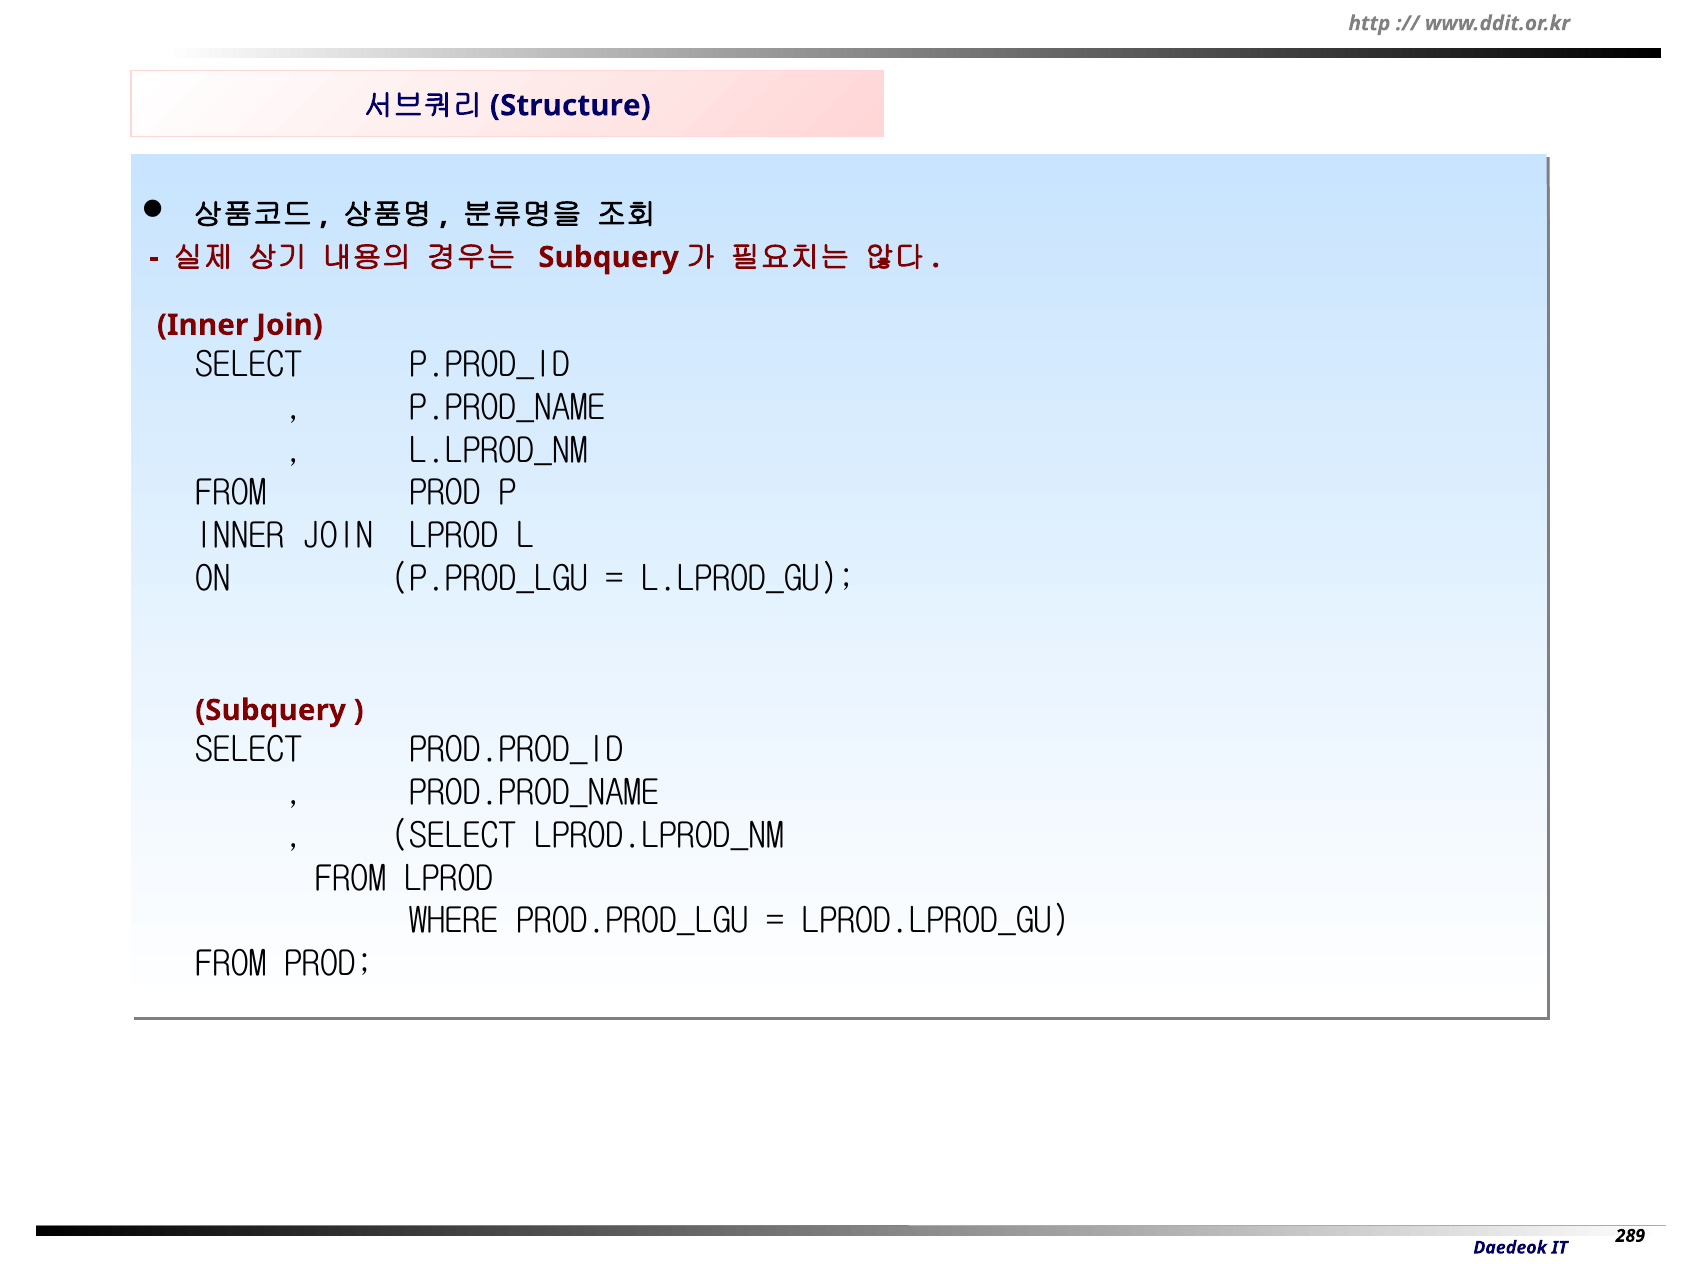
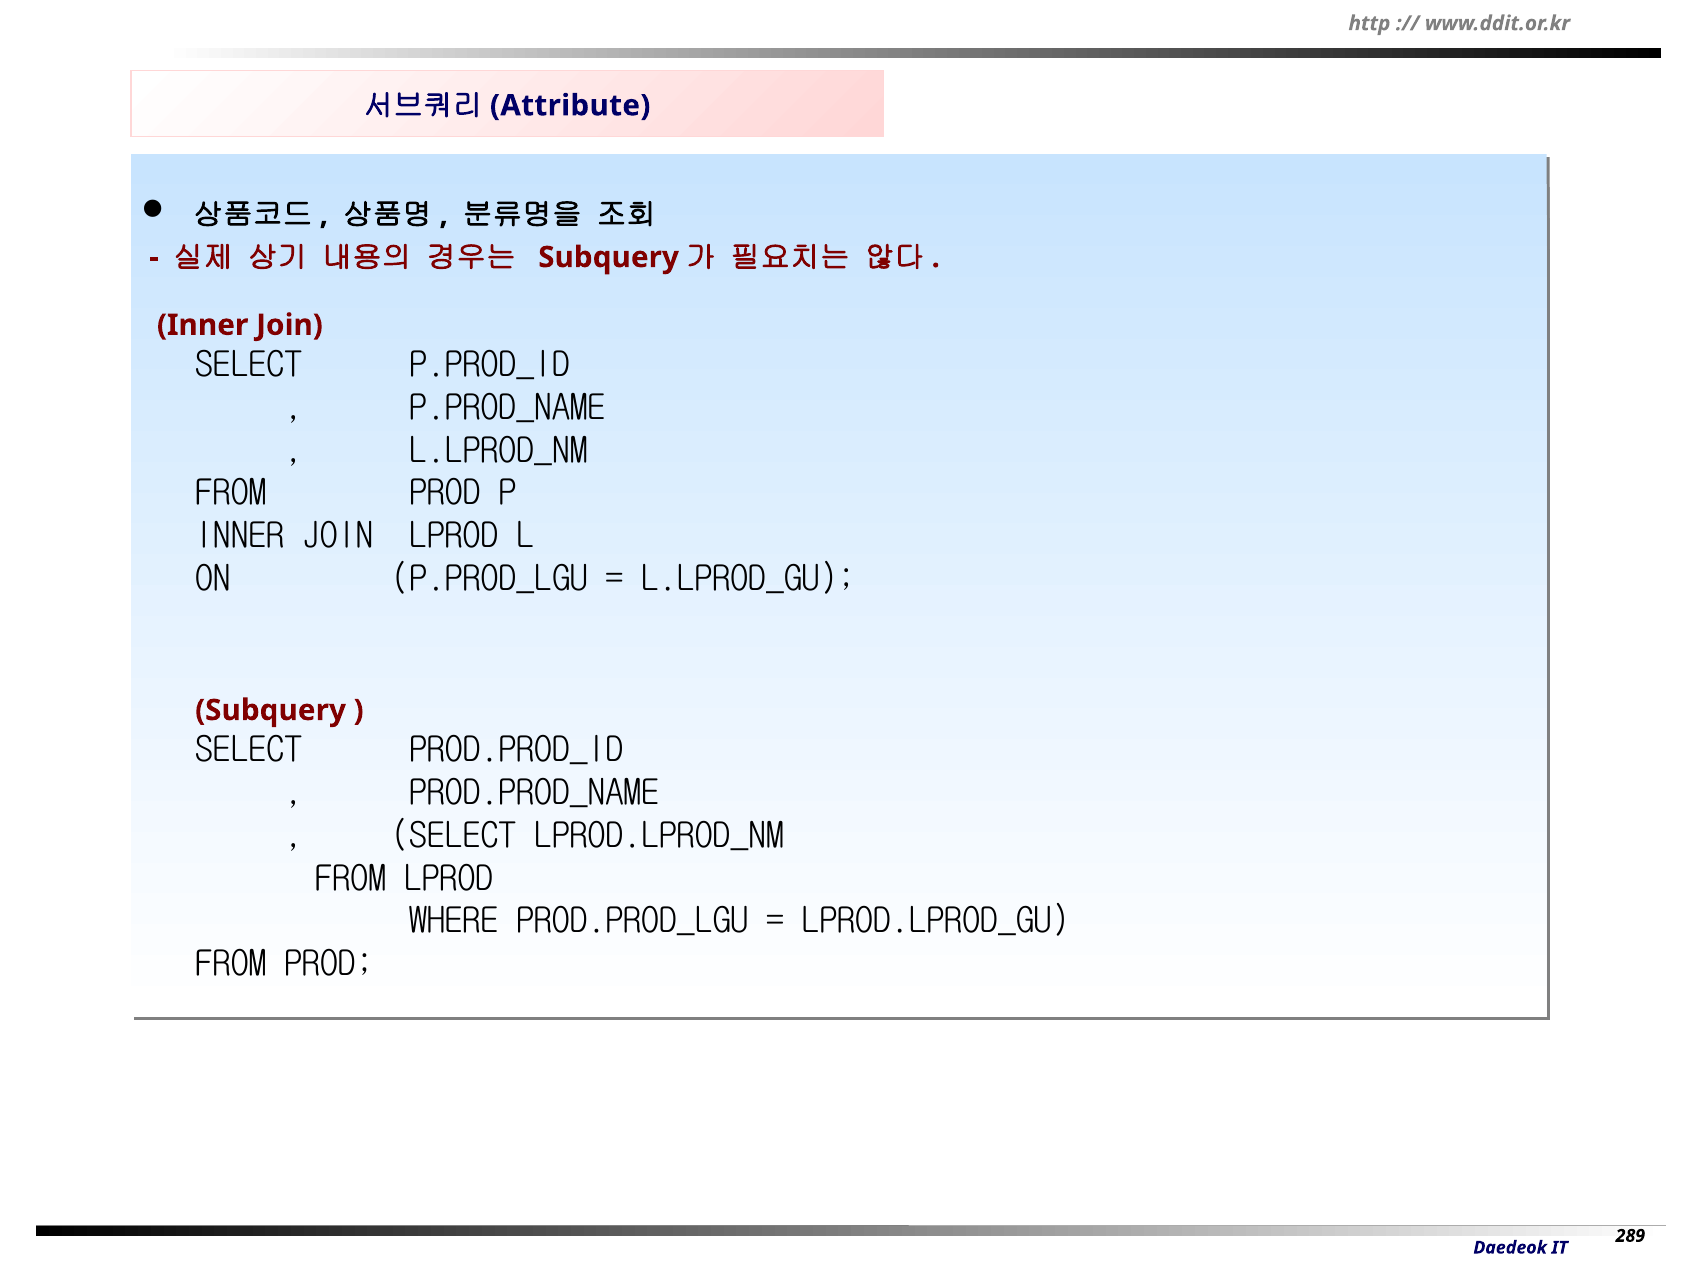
Structure: Structure -> Attribute
